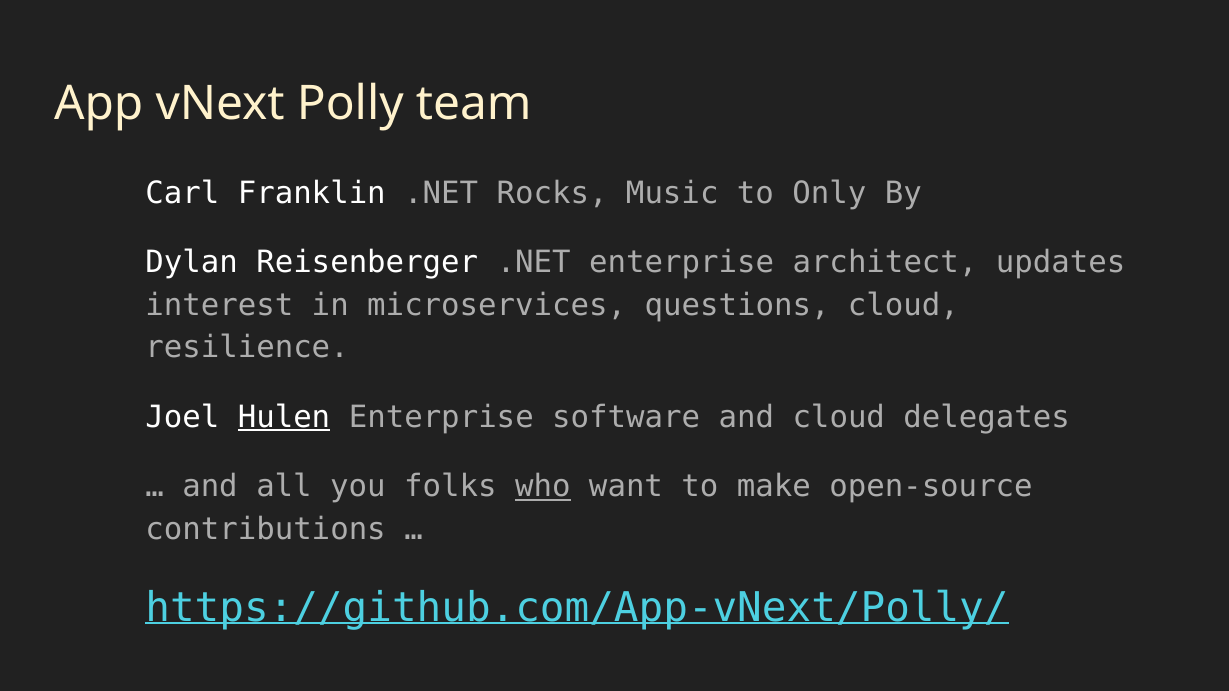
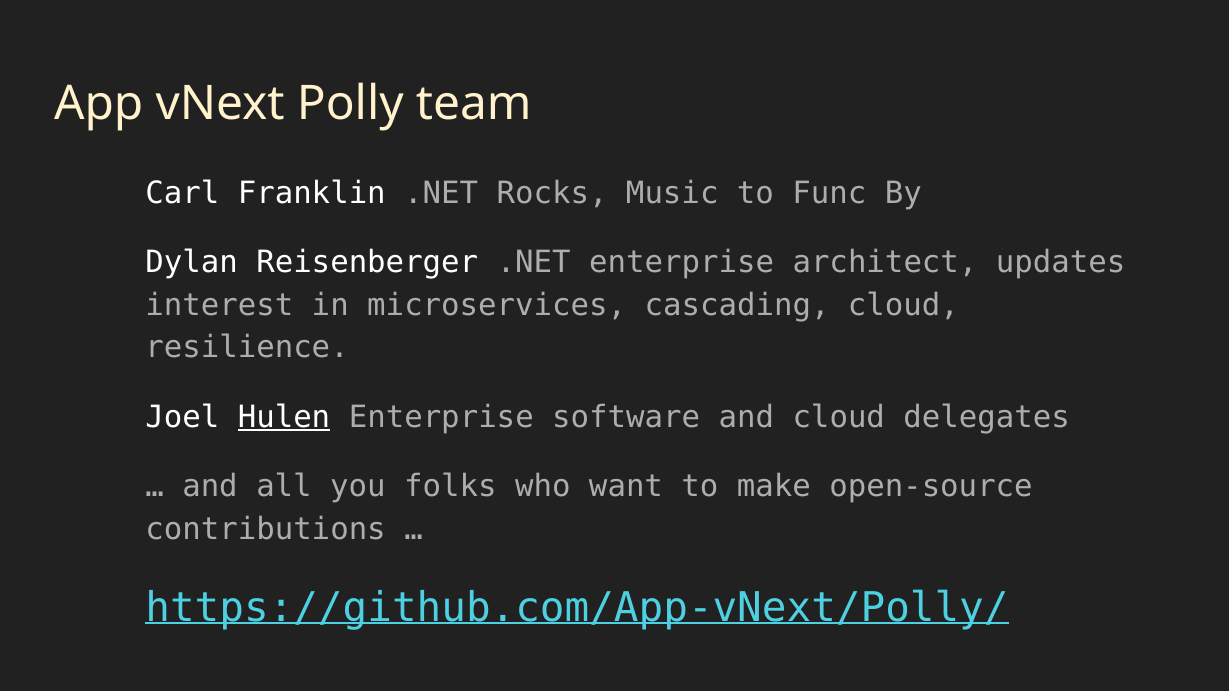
Only: Only -> Func
questions: questions -> cascading
who underline: present -> none
